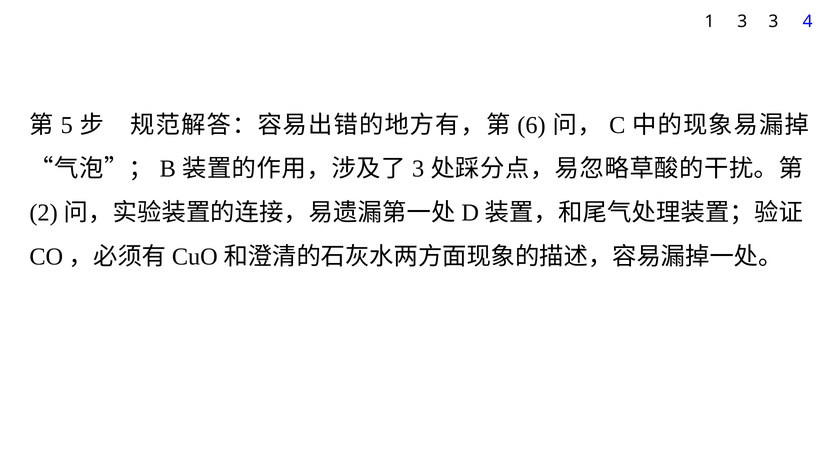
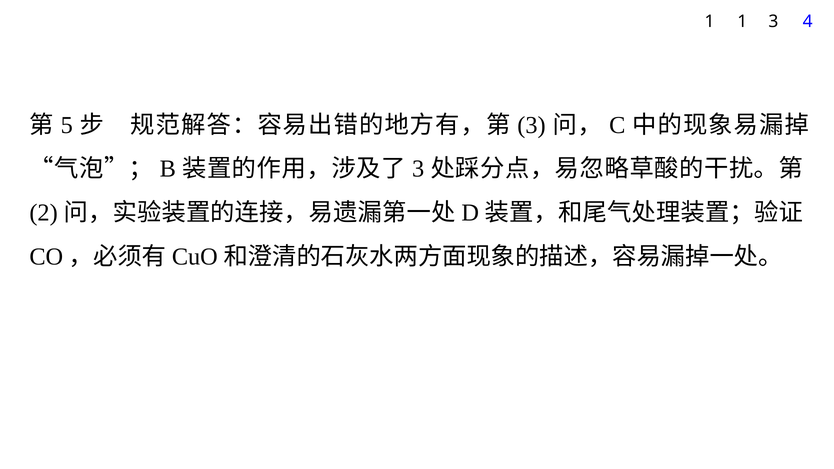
1 3: 3 -> 1
6 at (532, 125): 6 -> 3
